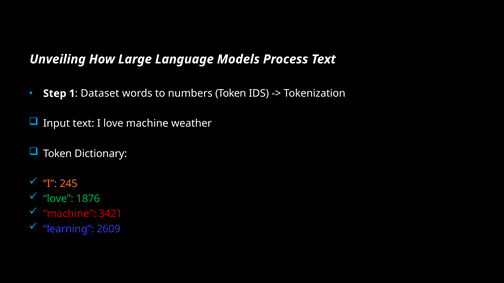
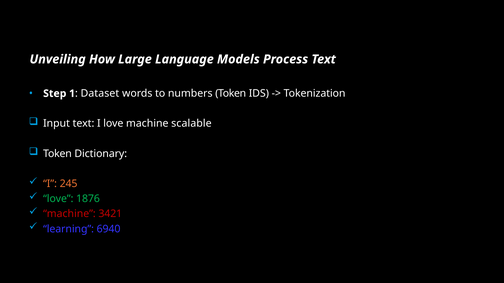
weather: weather -> scalable
2609: 2609 -> 6940
